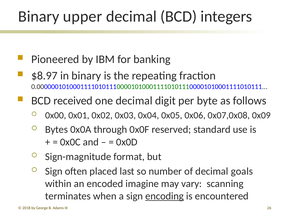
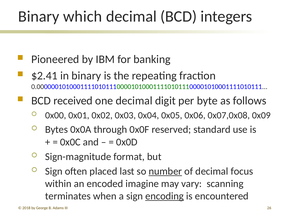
upper: upper -> which
$8.97: $8.97 -> $2.41
number underline: none -> present
goals: goals -> focus
